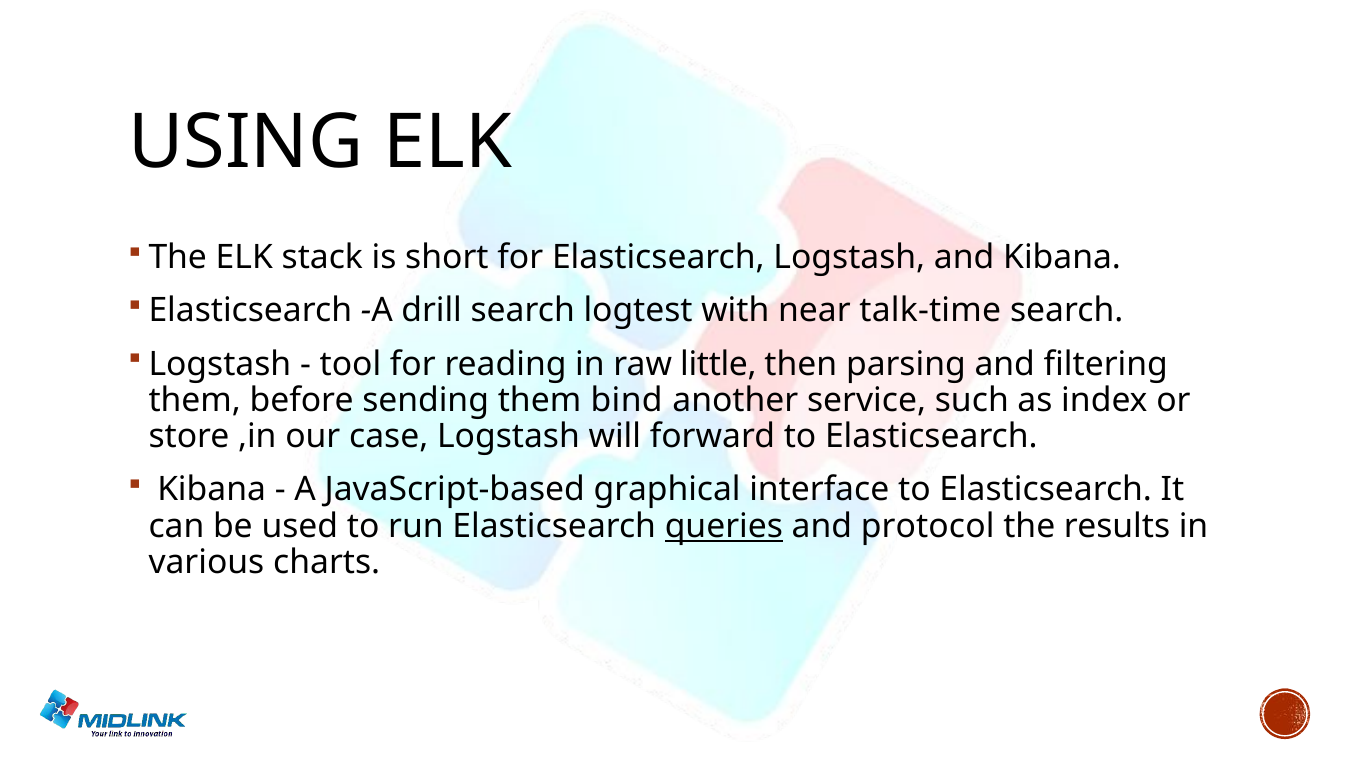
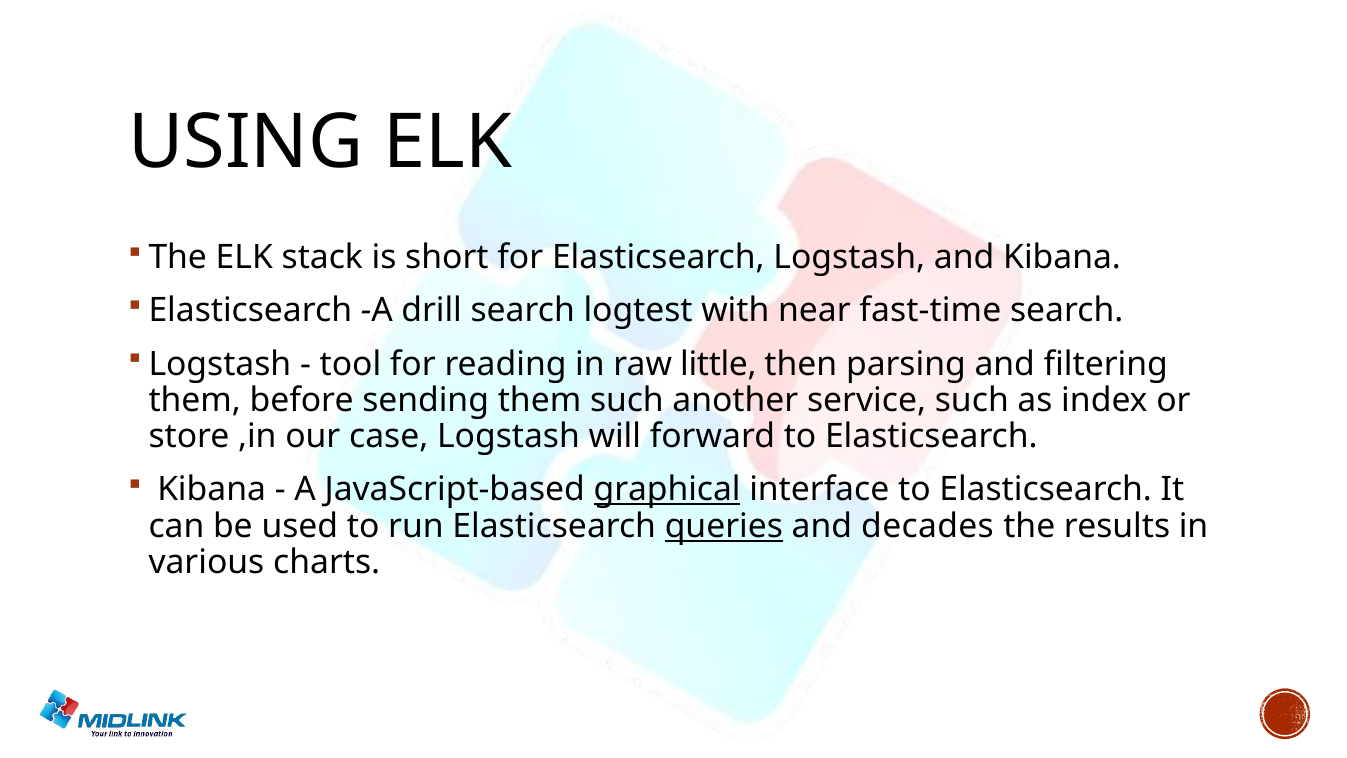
talk-time: talk-time -> fast-time
them bind: bind -> such
graphical underline: none -> present
protocol: protocol -> decades
